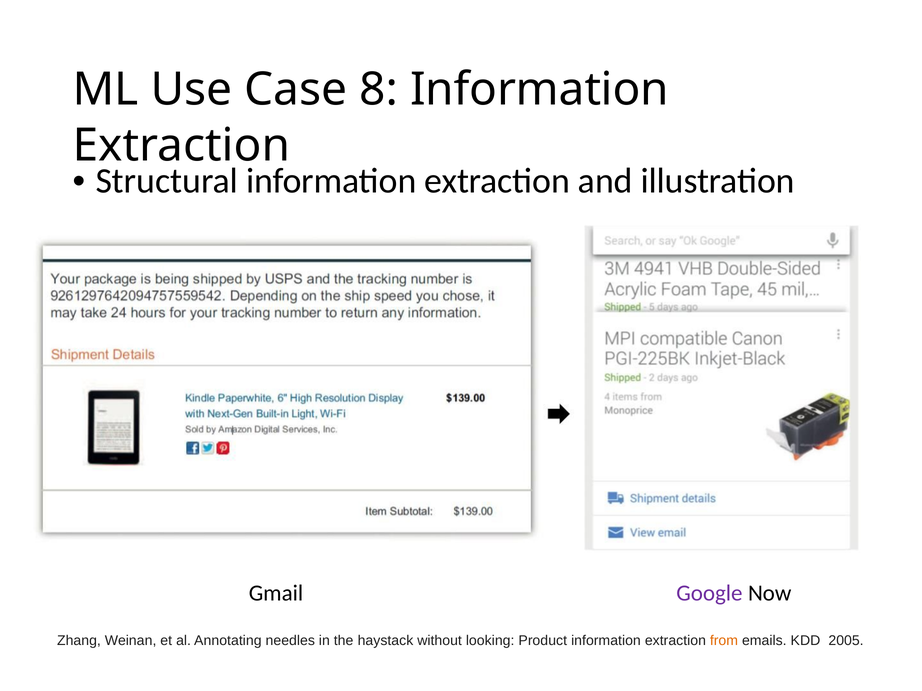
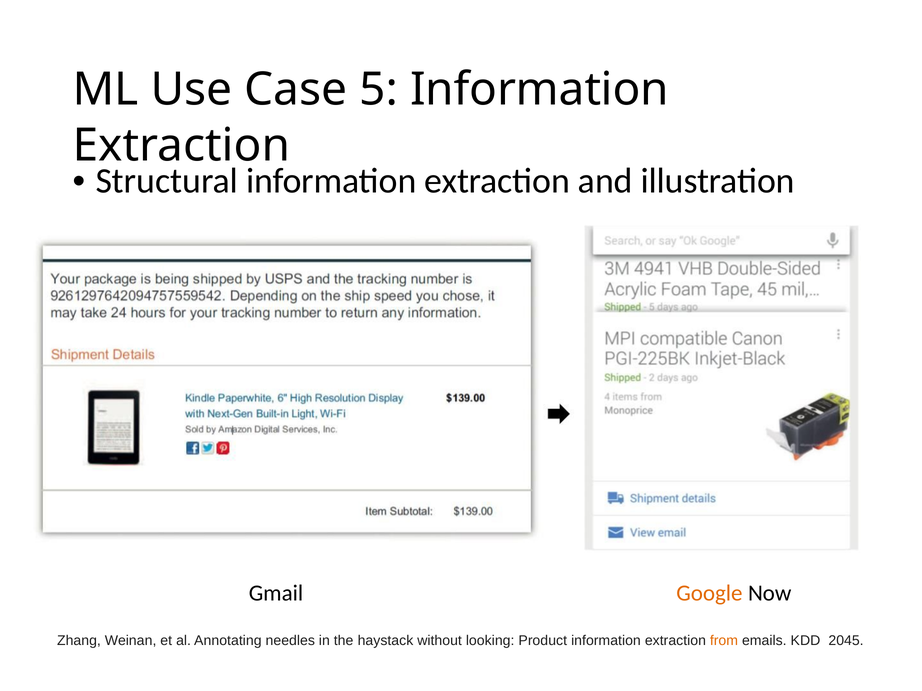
8: 8 -> 5
Google colour: purple -> orange
2005: 2005 -> 2045
